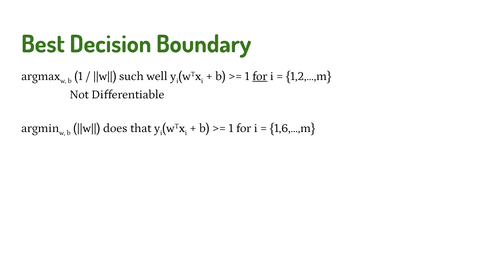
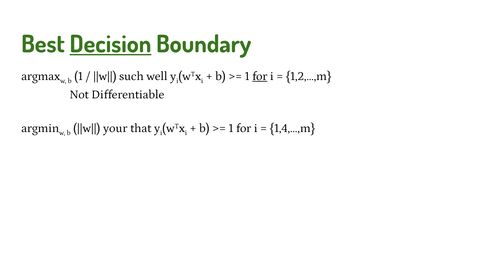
Decision underline: none -> present
does: does -> your
1,6,…,m: 1,6,…,m -> 1,4,…,m
